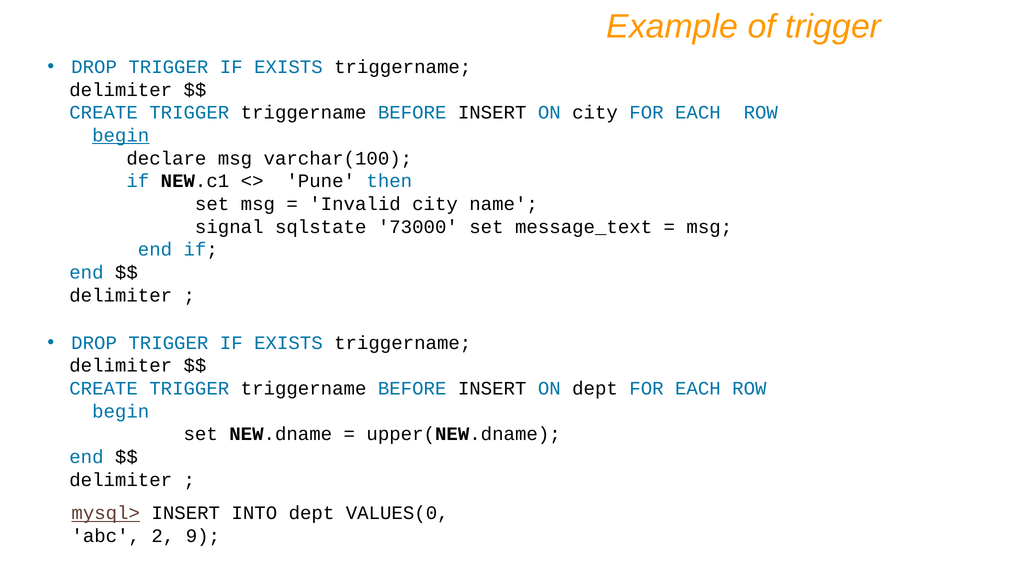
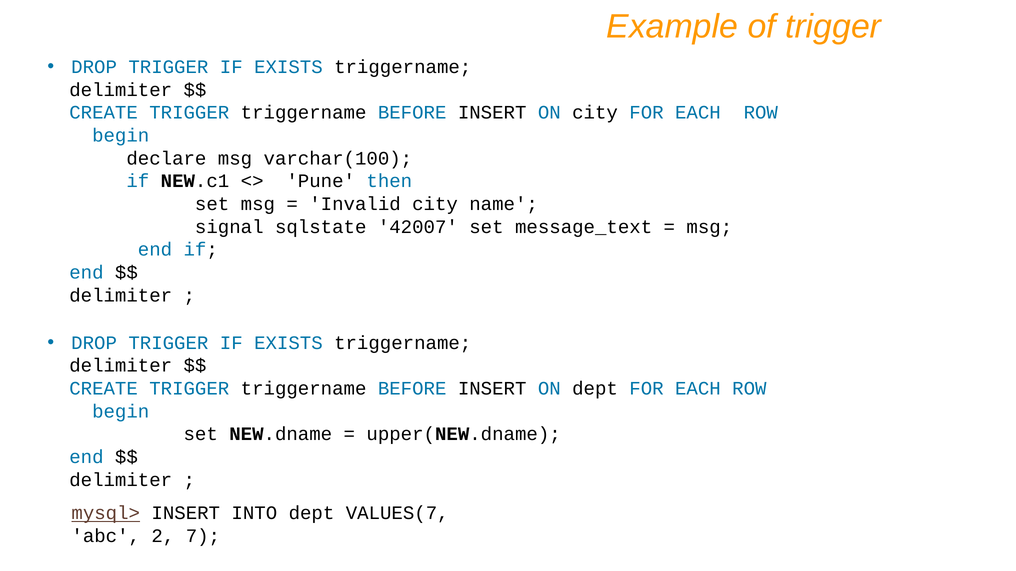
begin at (121, 136) underline: present -> none
73000: 73000 -> 42007
VALUES(0: VALUES(0 -> VALUES(7
9: 9 -> 7
